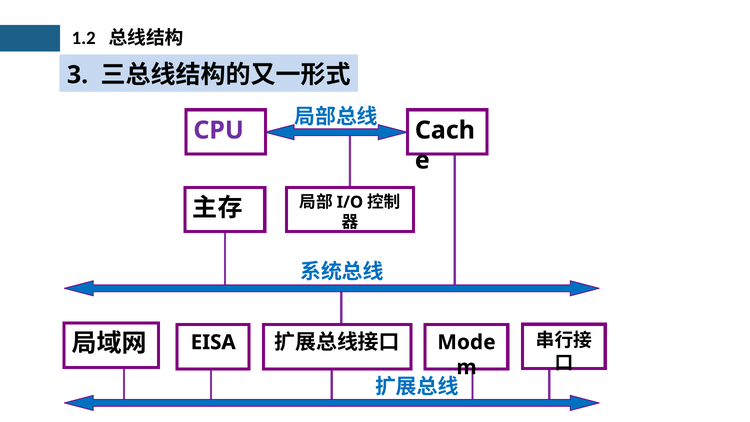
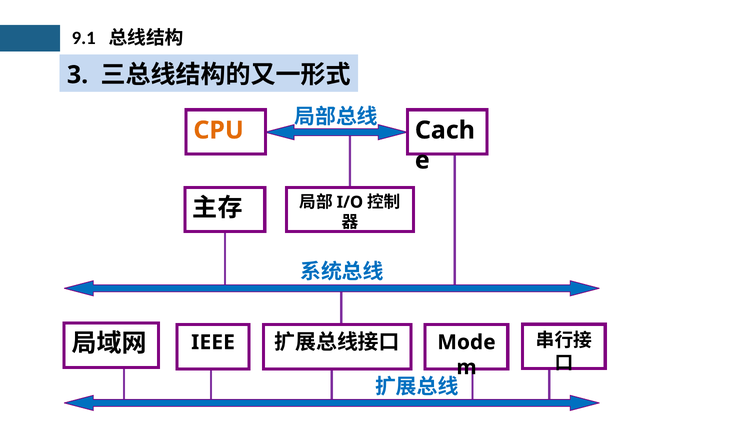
1.2: 1.2 -> 9.1
CPU colour: purple -> orange
EISA: EISA -> IEEE
